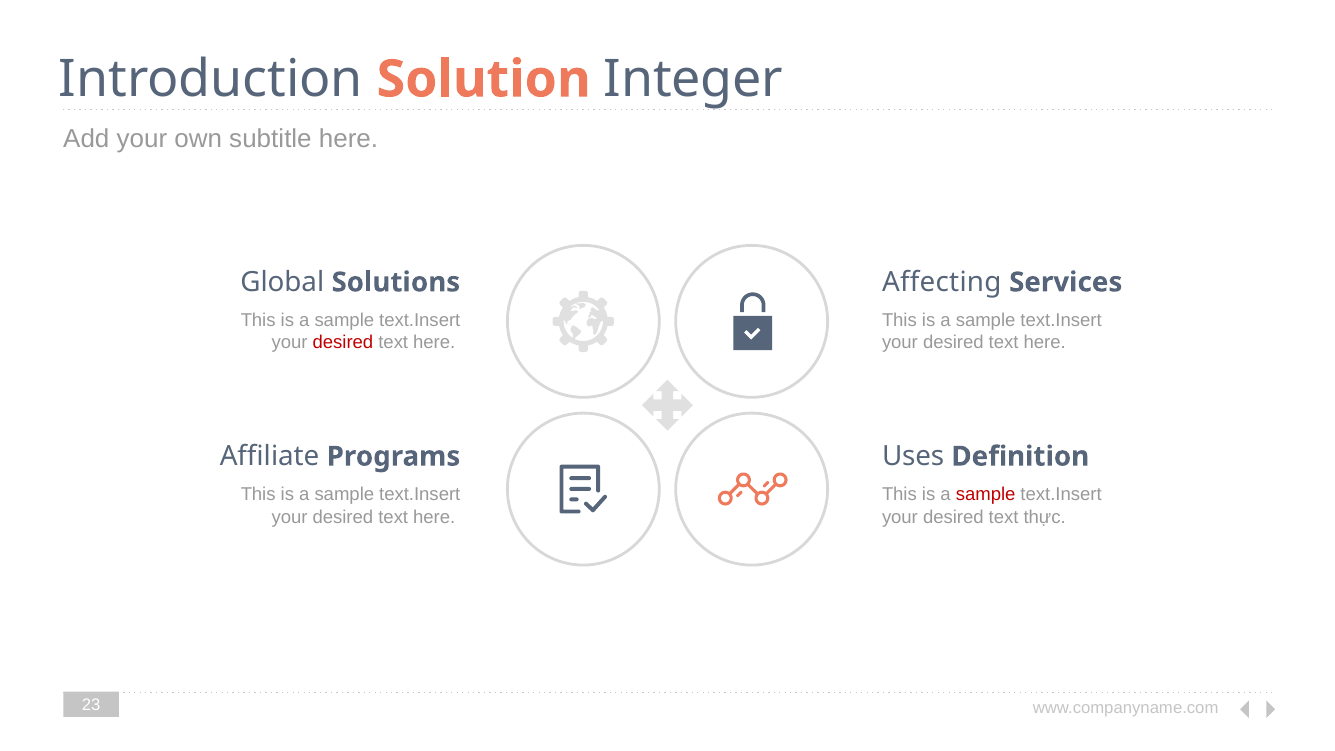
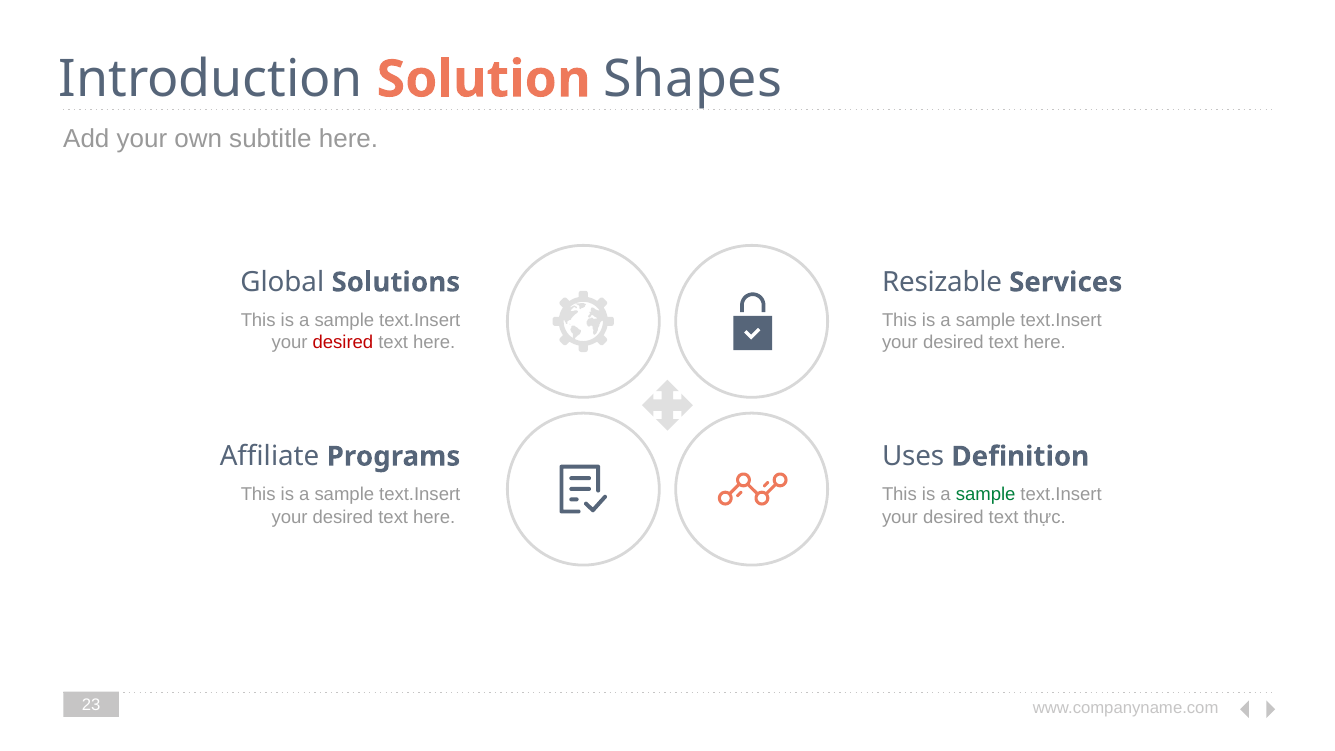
Integer: Integer -> Shapes
Affecting: Affecting -> Resizable
sample at (986, 495) colour: red -> green
